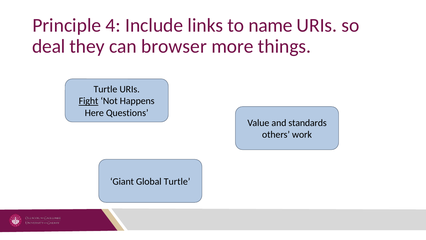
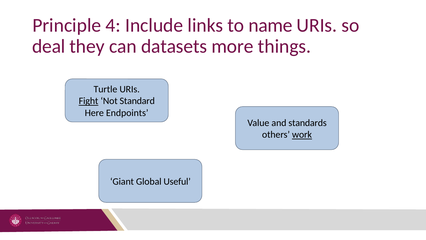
browser: browser -> datasets
Happens: Happens -> Standard
Questions: Questions -> Endpoints
work underline: none -> present
Global Turtle: Turtle -> Useful
